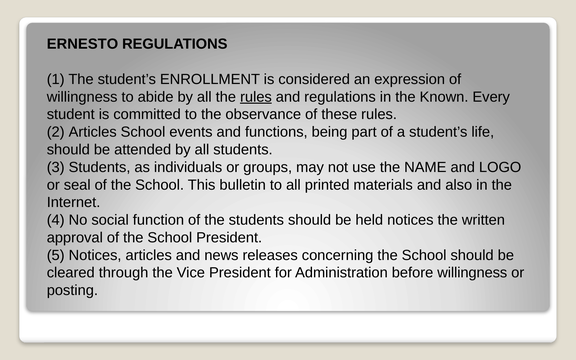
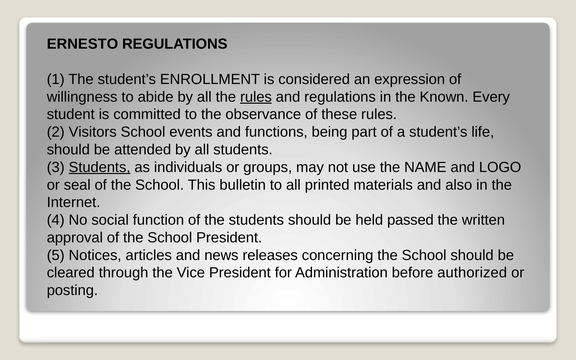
2 Articles: Articles -> Visitors
Students at (100, 167) underline: none -> present
held notices: notices -> passed
before willingness: willingness -> authorized
